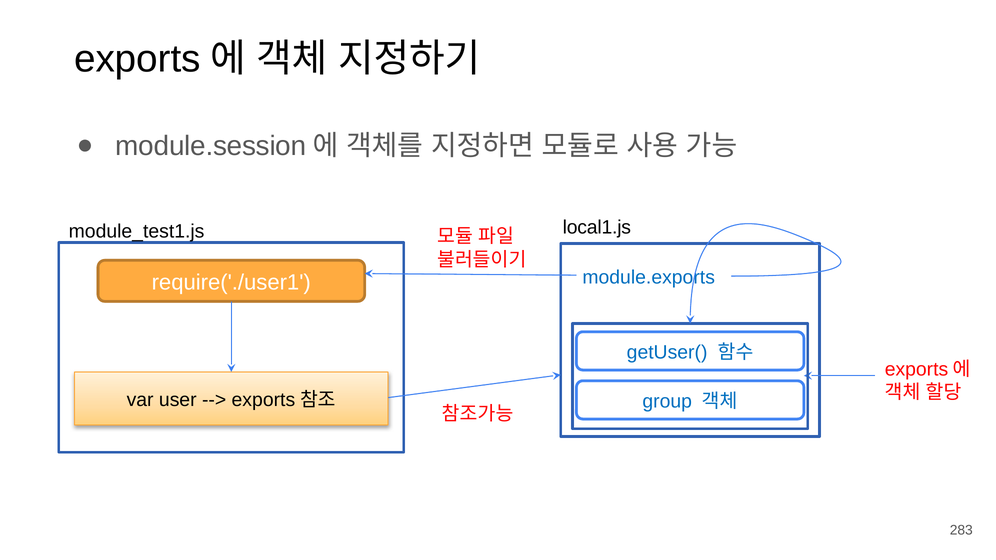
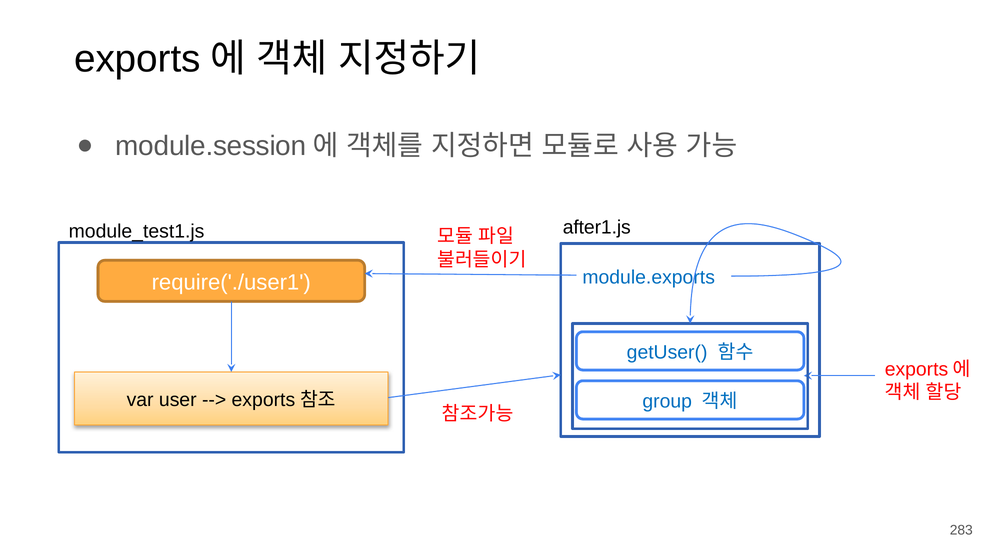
local1.js: local1.js -> after1.js
